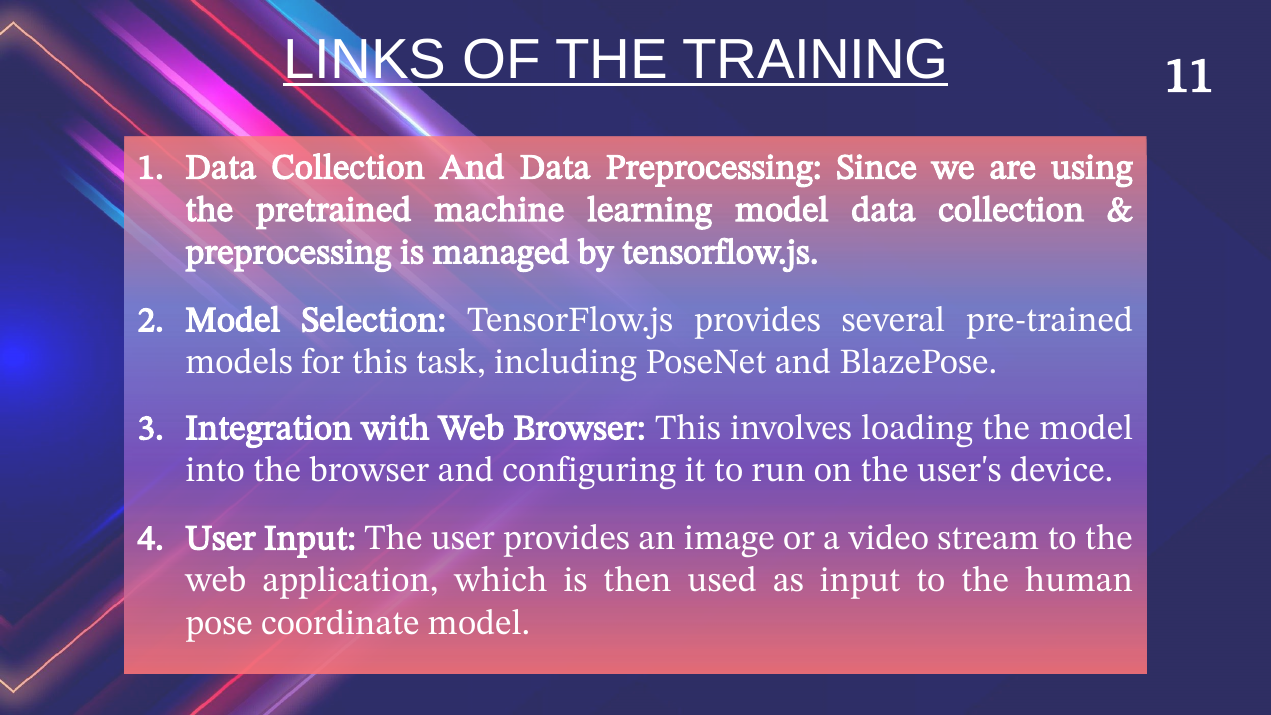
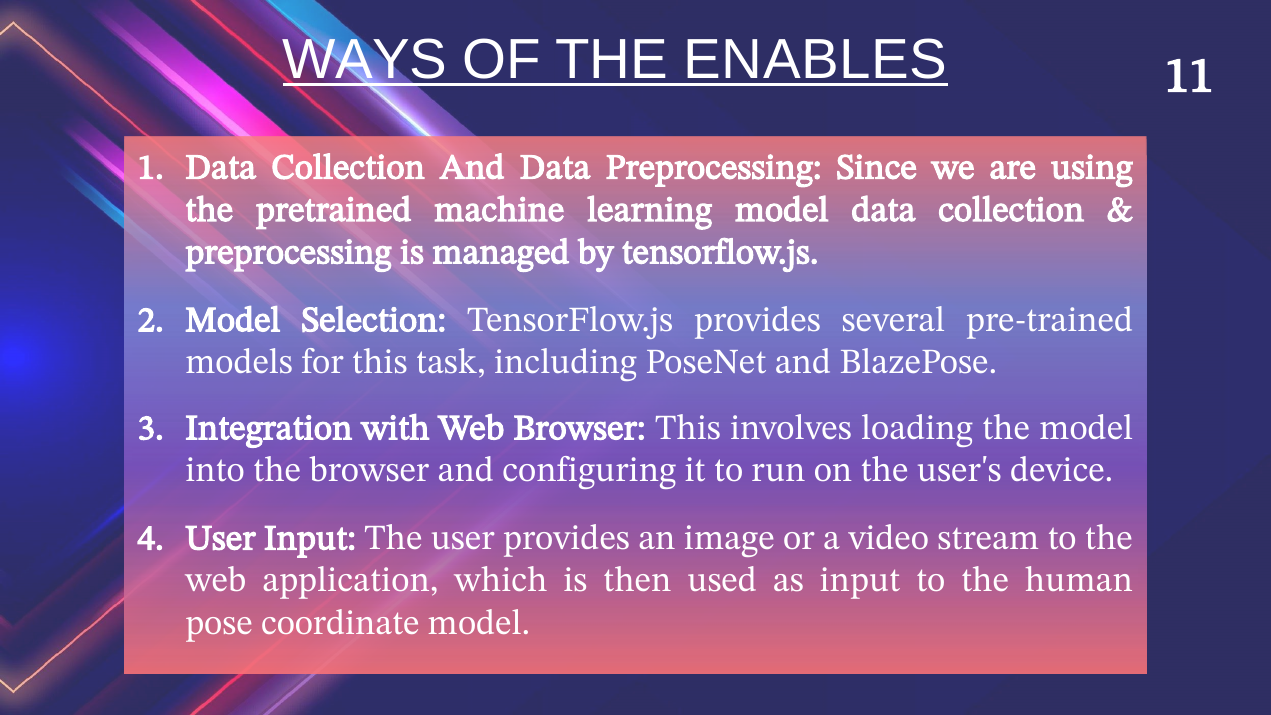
LINKS: LINKS -> WAYS
TRAINING: TRAINING -> ENABLES
